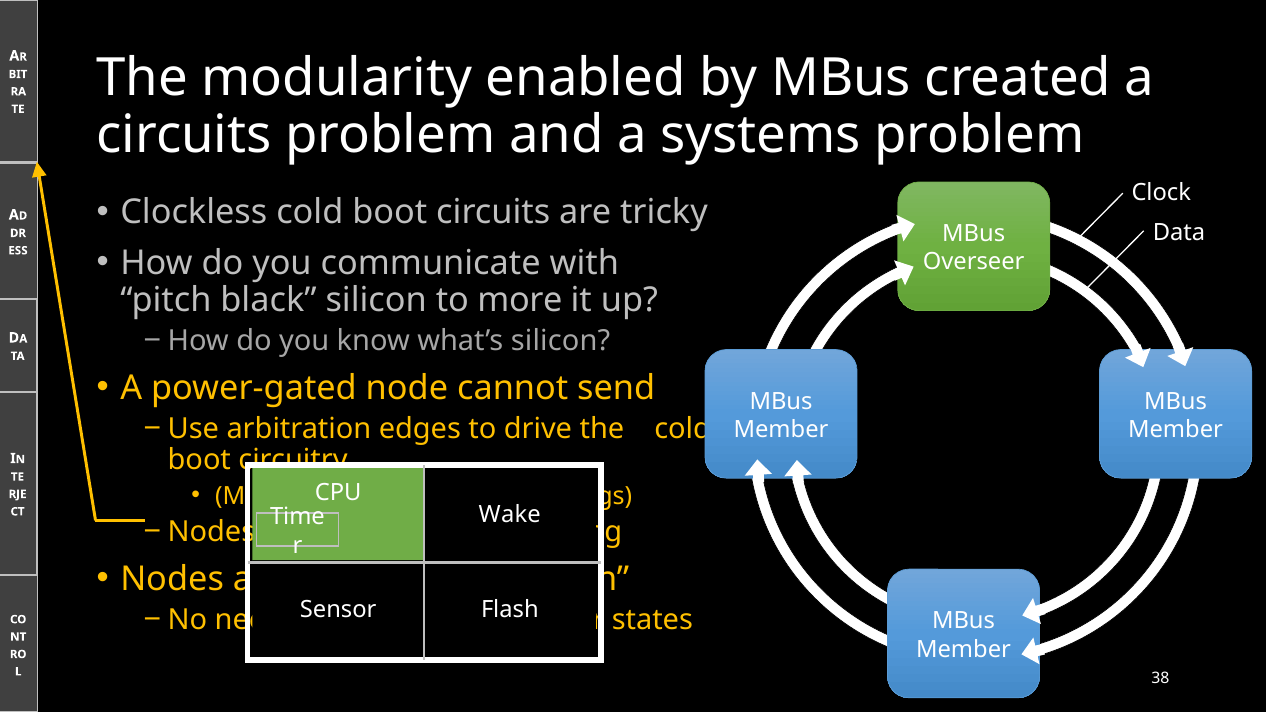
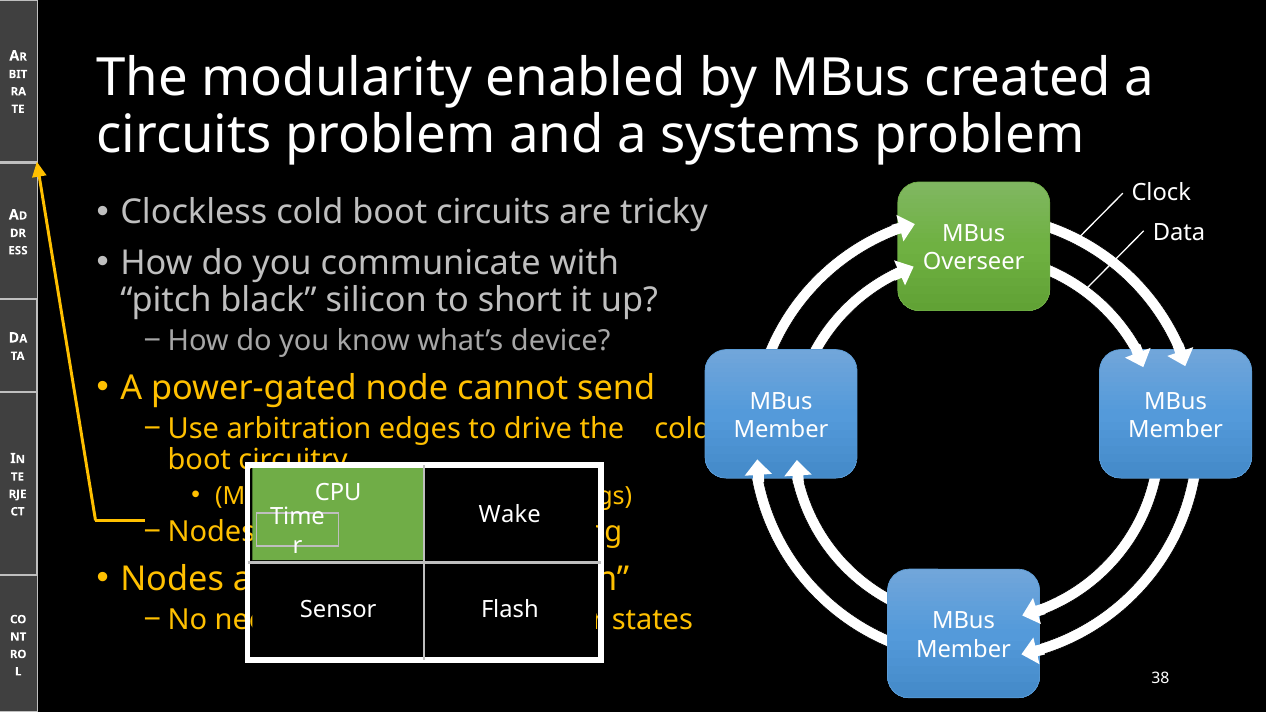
more: more -> short
what’s silicon: silicon -> device
